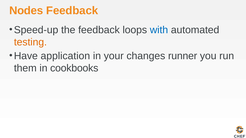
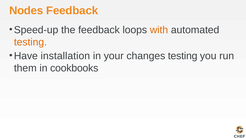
with colour: blue -> orange
application: application -> installation
changes runner: runner -> testing
